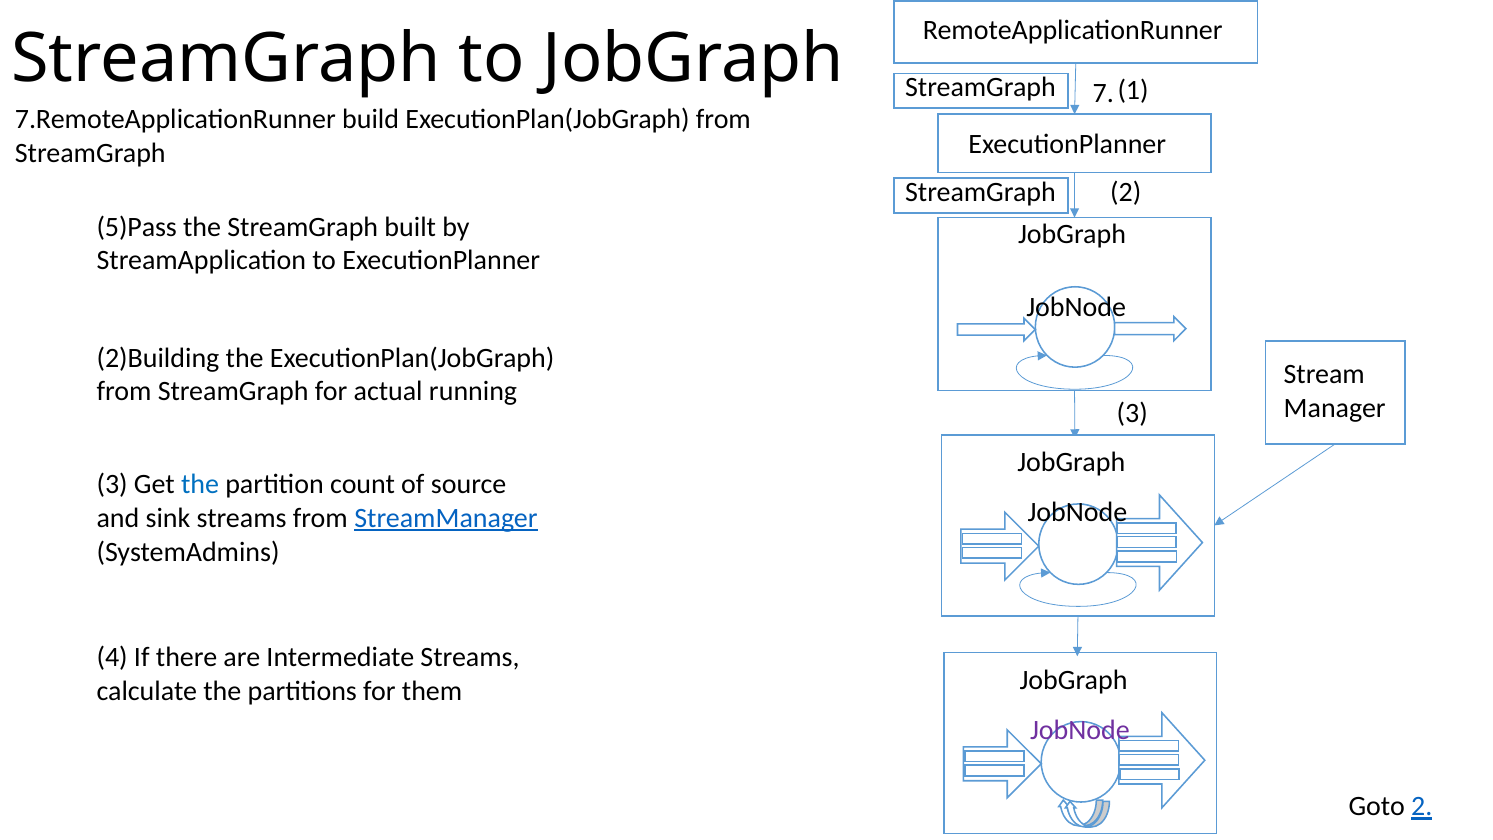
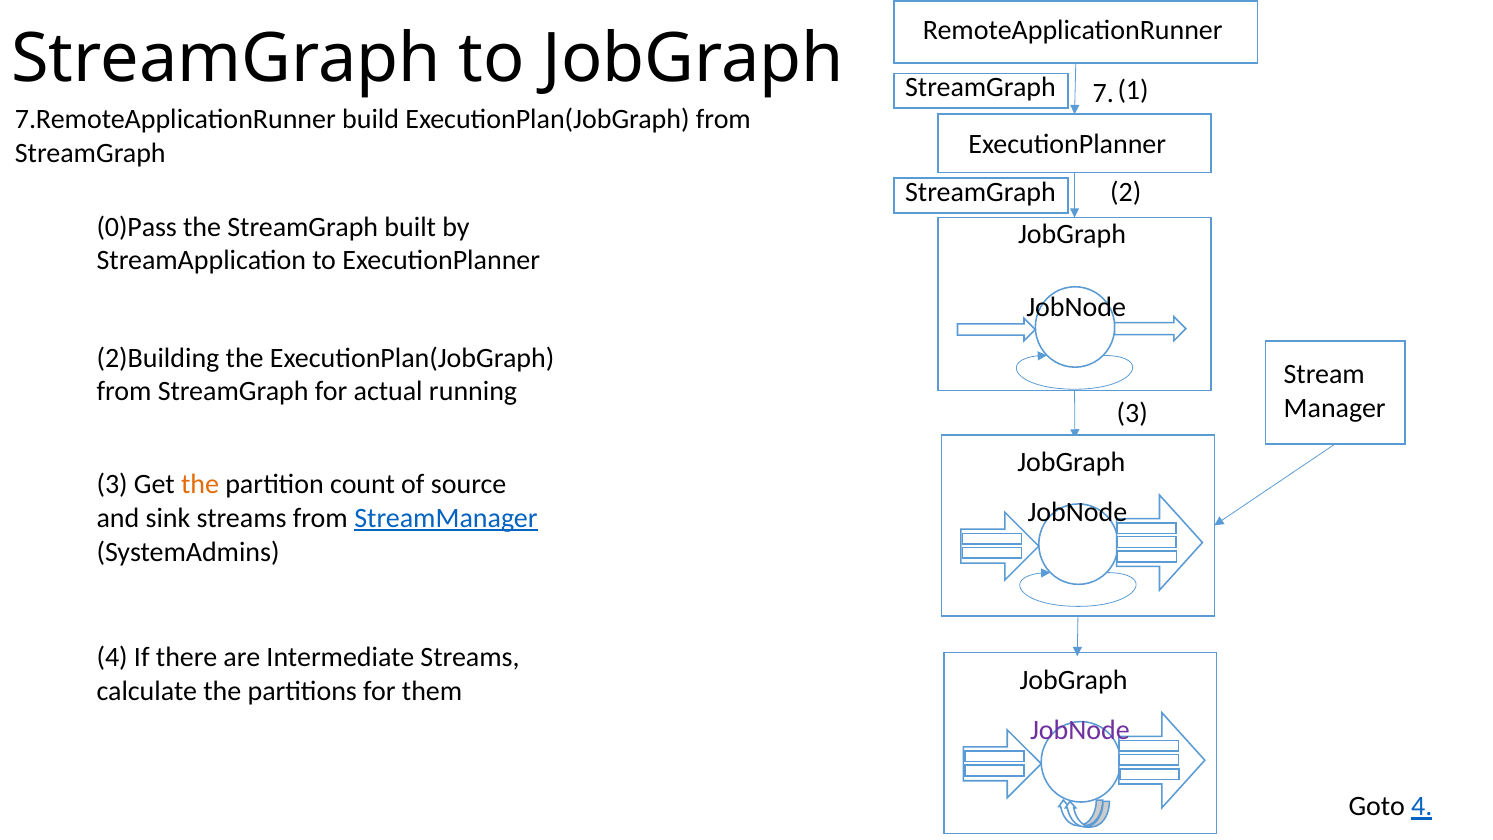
5)Pass: 5)Pass -> 0)Pass
the at (200, 484) colour: blue -> orange
Goto 2: 2 -> 4
